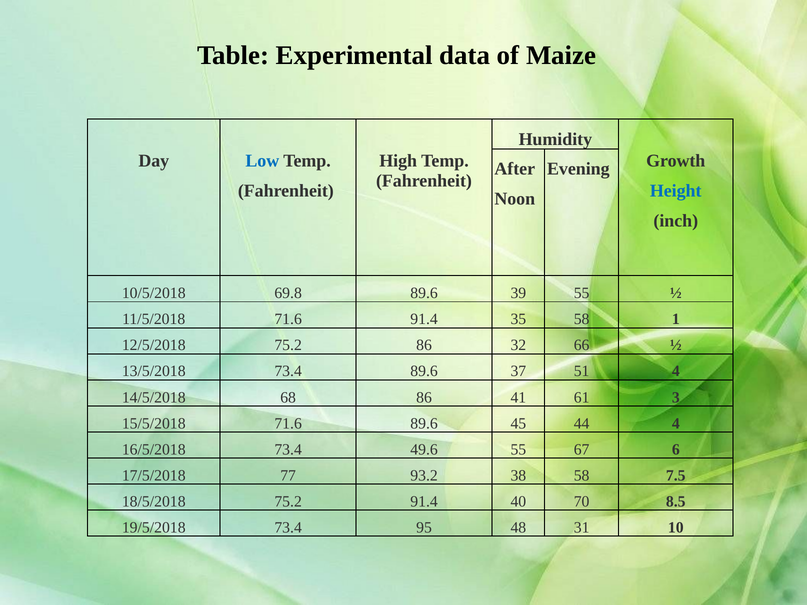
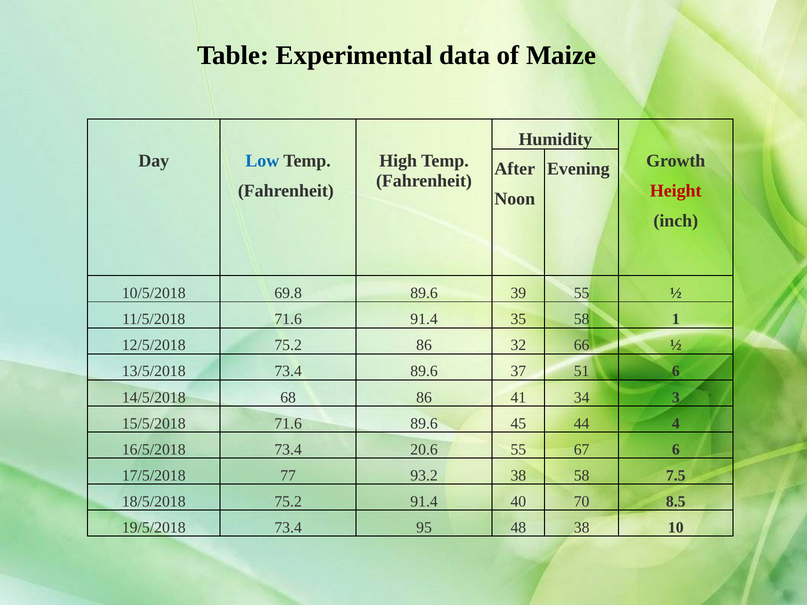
Height colour: blue -> red
51 4: 4 -> 6
61: 61 -> 34
49.6: 49.6 -> 20.6
48 31: 31 -> 38
